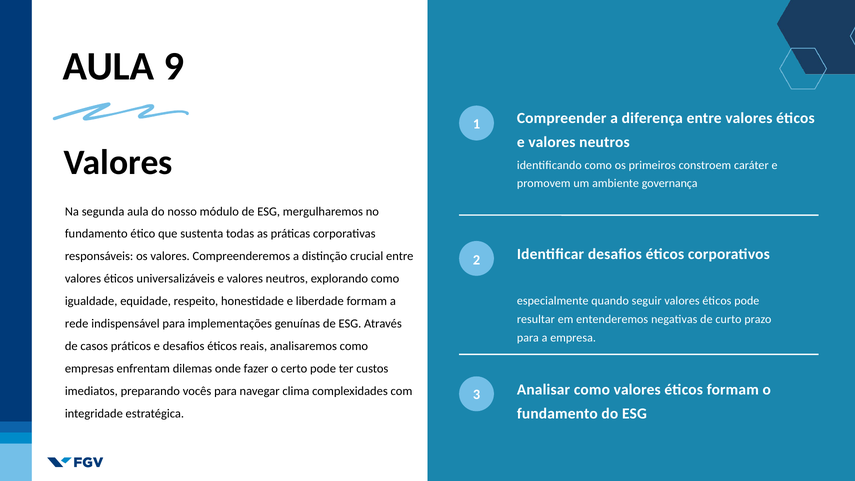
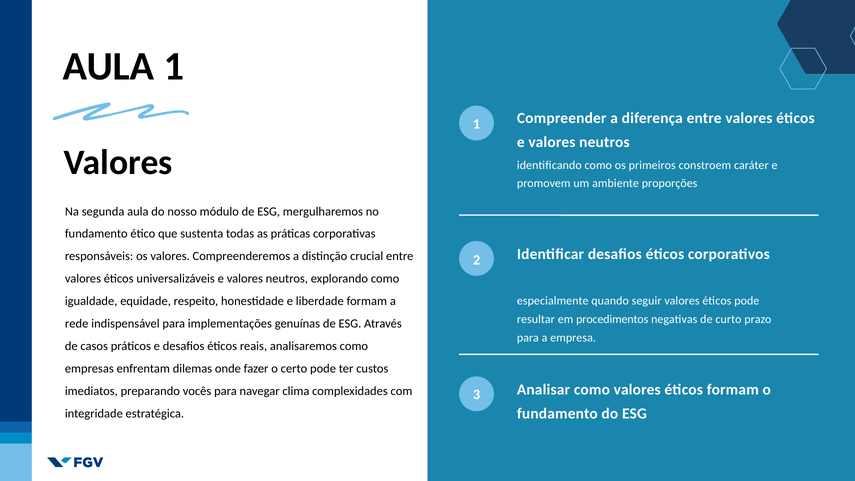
AULA 9: 9 -> 1
governança: governança -> proporções
entenderemos: entenderemos -> procedimentos
